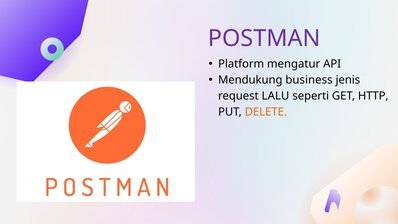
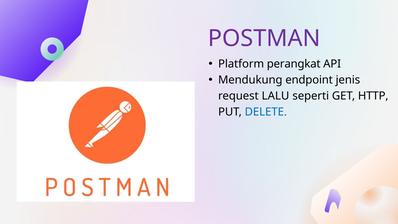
mengatur: mengatur -> perangkat
business: business -> endpoint
DELETE colour: orange -> blue
